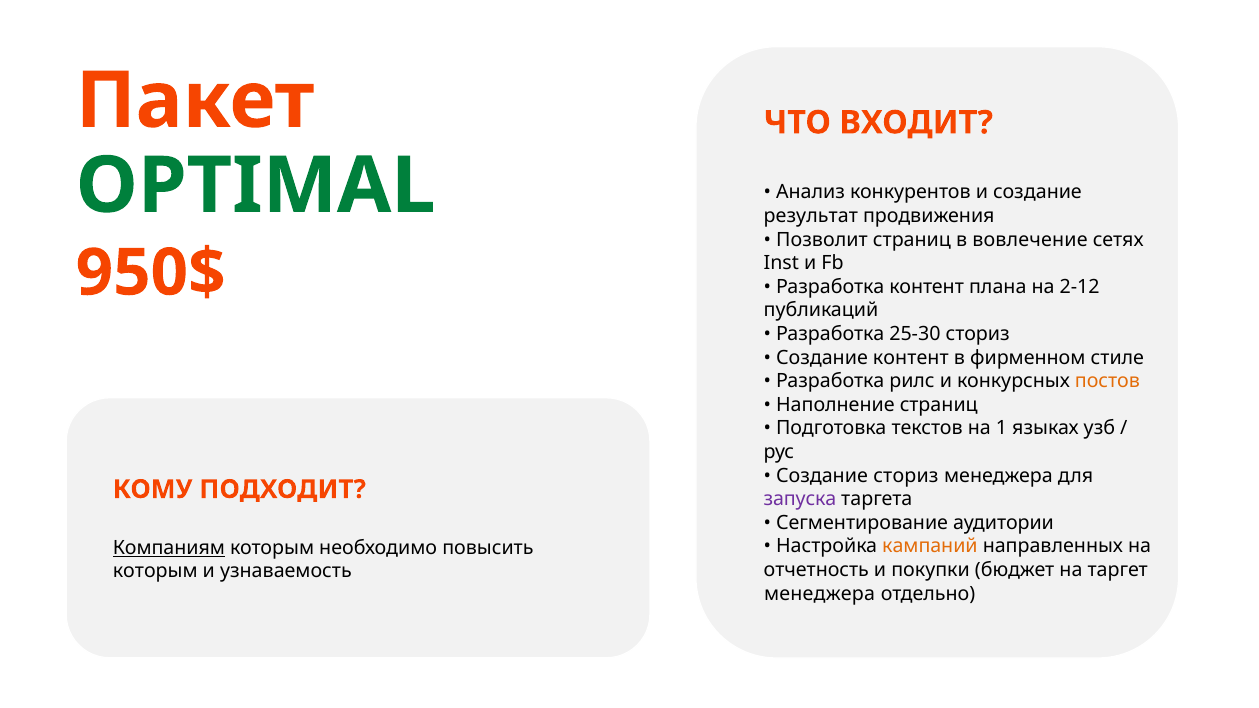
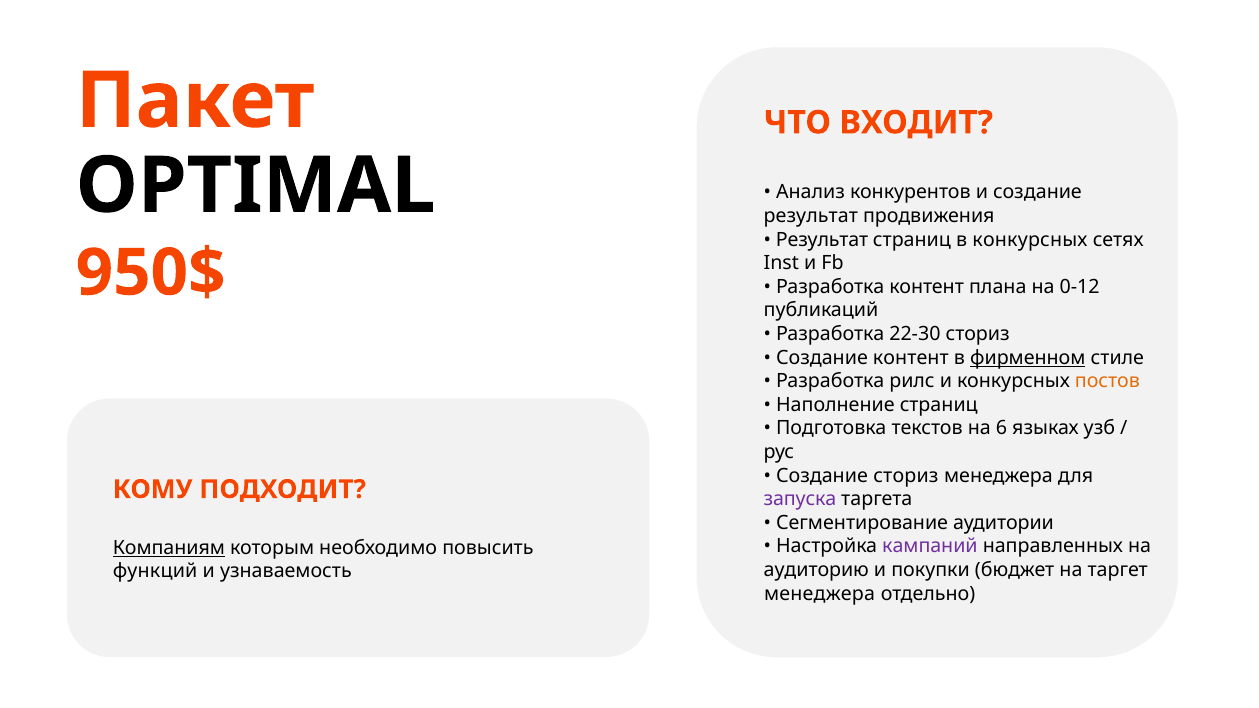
OPTIMAL colour: green -> black
Позволит at (822, 240): Позволит -> Результат
в вовлечение: вовлечение -> конкурсных
2-12: 2-12 -> 0-12
25-30: 25-30 -> 22-30
фирменном underline: none -> present
1: 1 -> 6
кампаний colour: orange -> purple
отчетность: отчетность -> аудиторию
которым at (155, 572): которым -> функций
